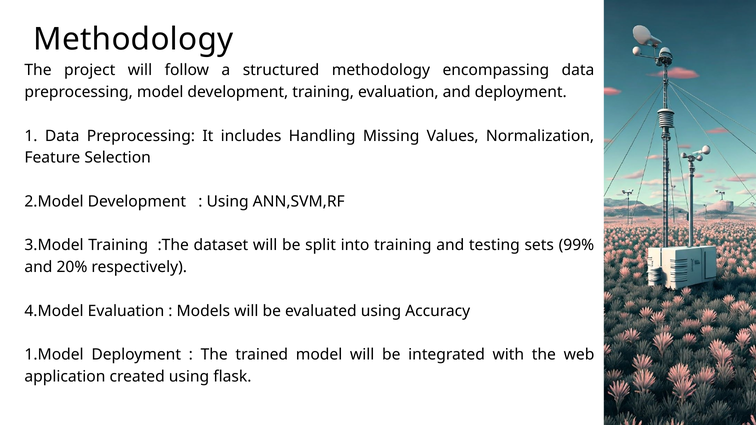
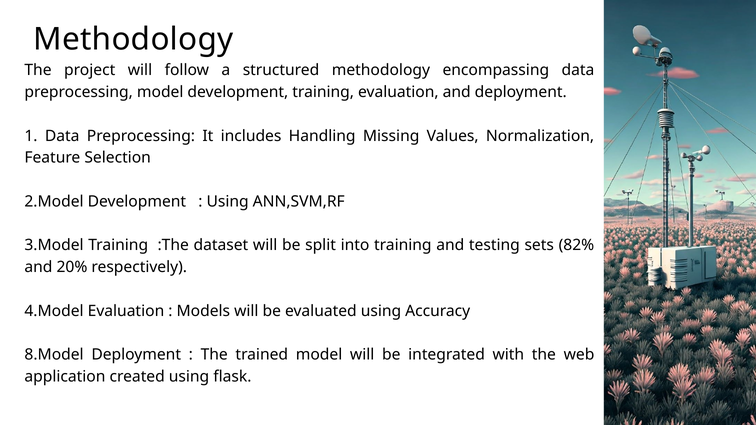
99%: 99% -> 82%
1.Model: 1.Model -> 8.Model
